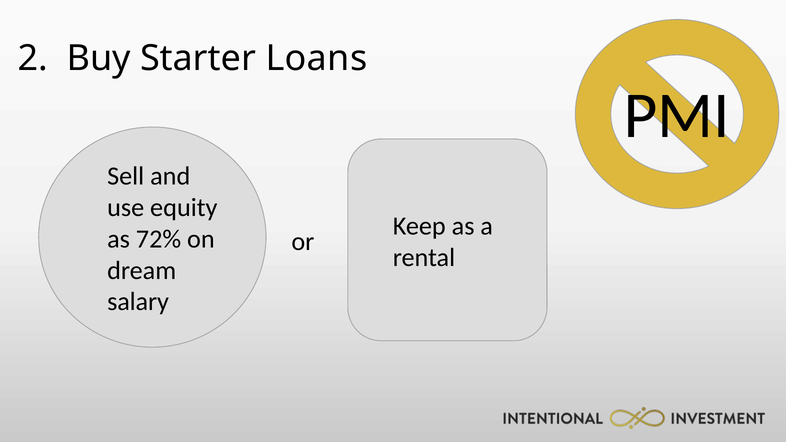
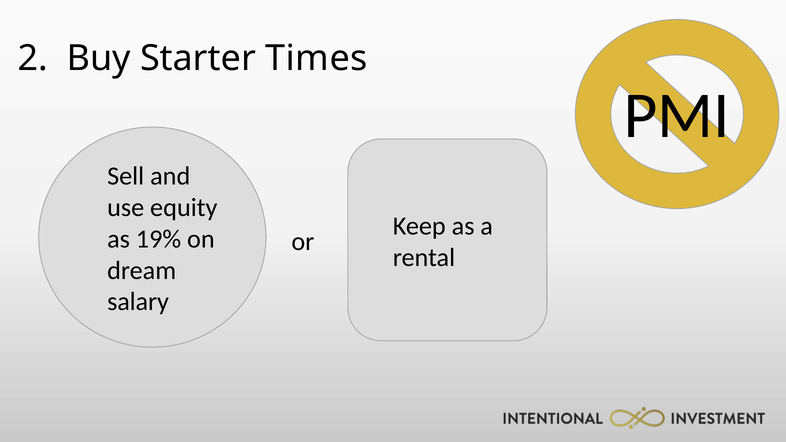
Loans: Loans -> Times
72%: 72% -> 19%
